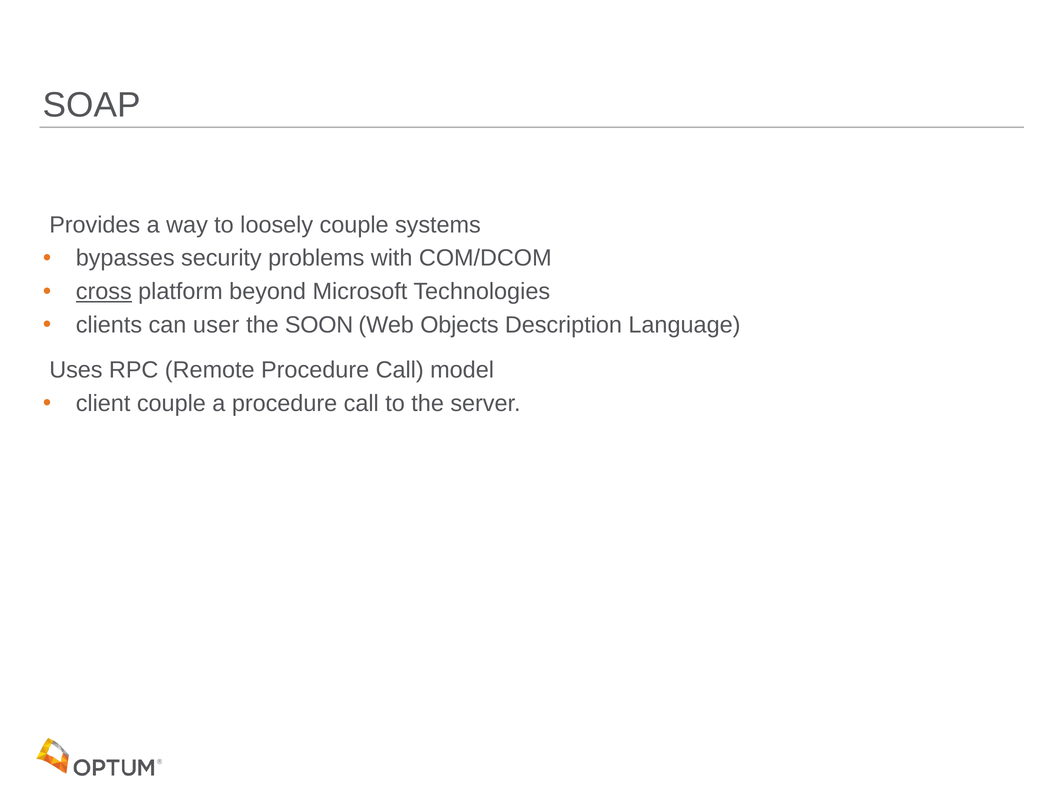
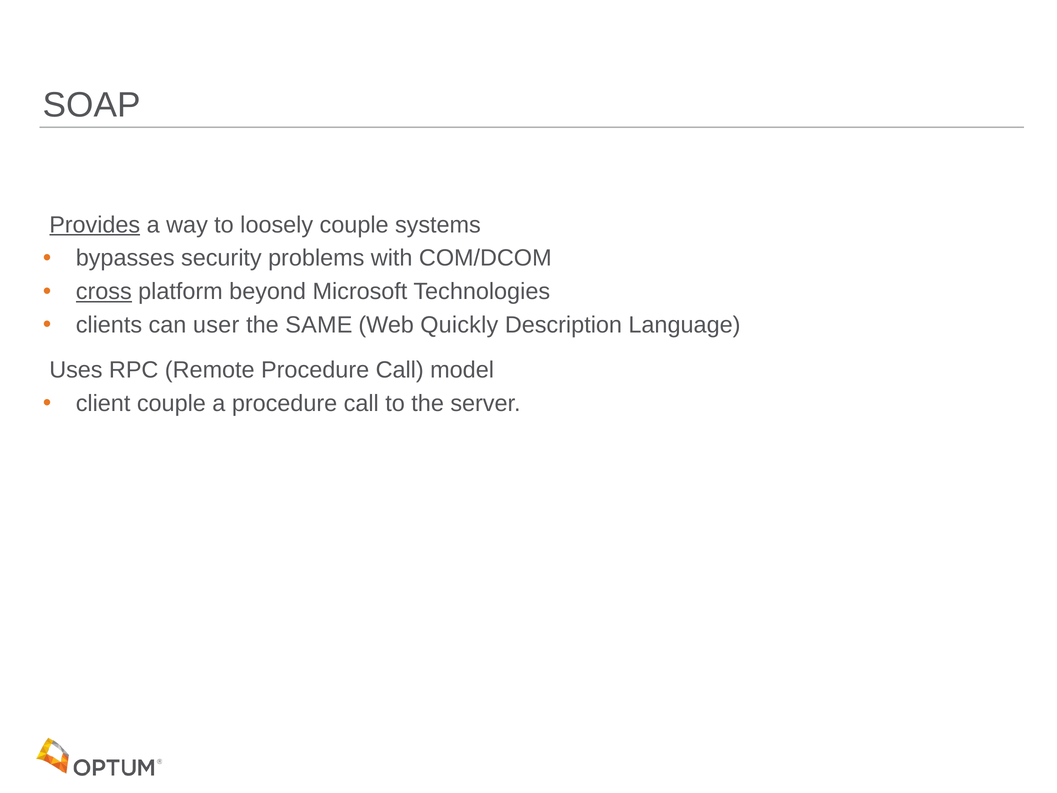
Provides underline: none -> present
SOON: SOON -> SAME
Objects: Objects -> Quickly
